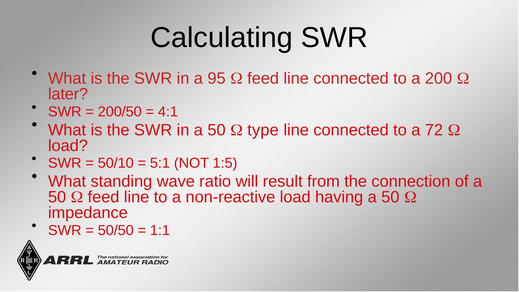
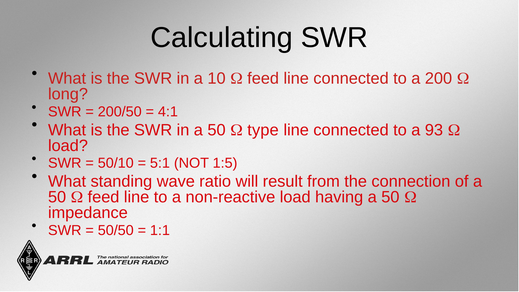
95: 95 -> 10
later: later -> long
72: 72 -> 93
